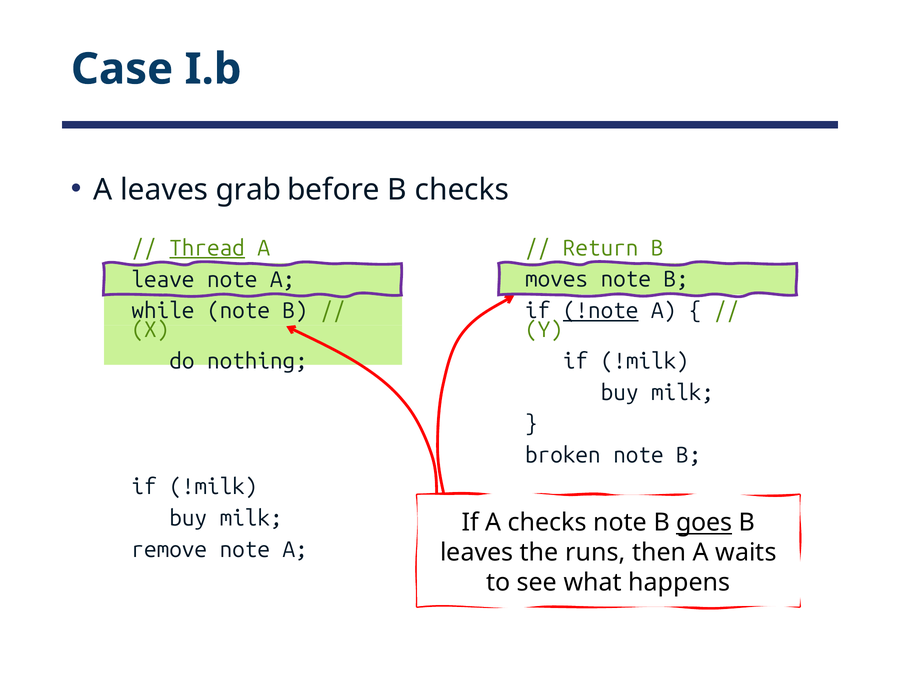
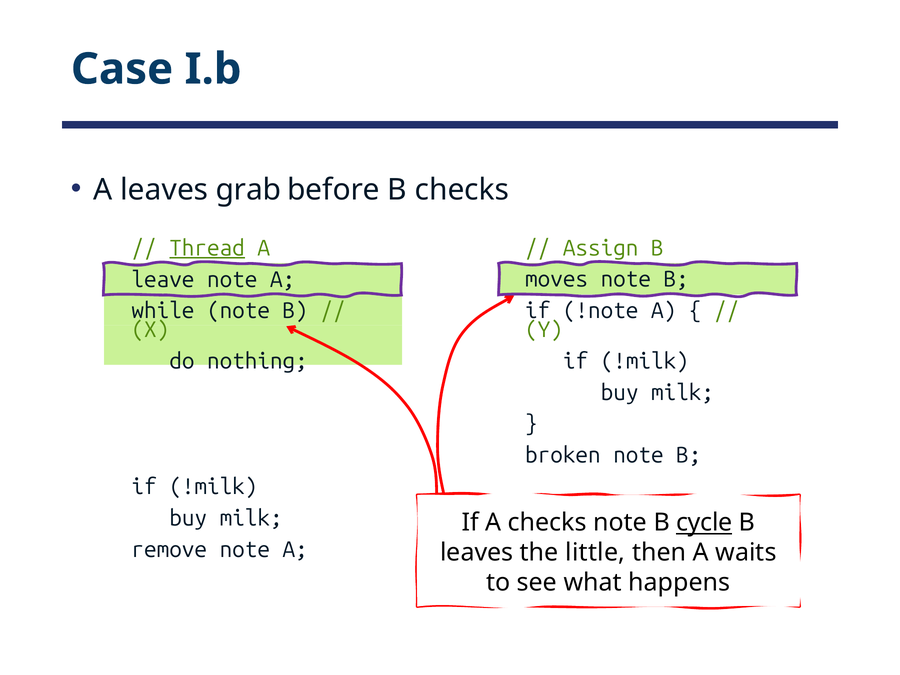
Return: Return -> Assign
!note underline: present -> none
goes: goes -> cycle
runs: runs -> little
